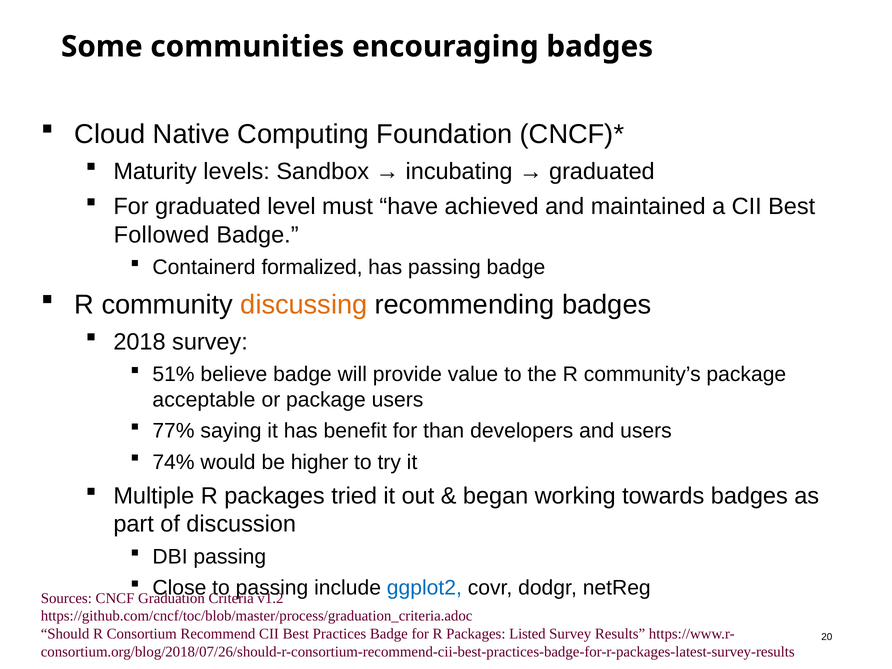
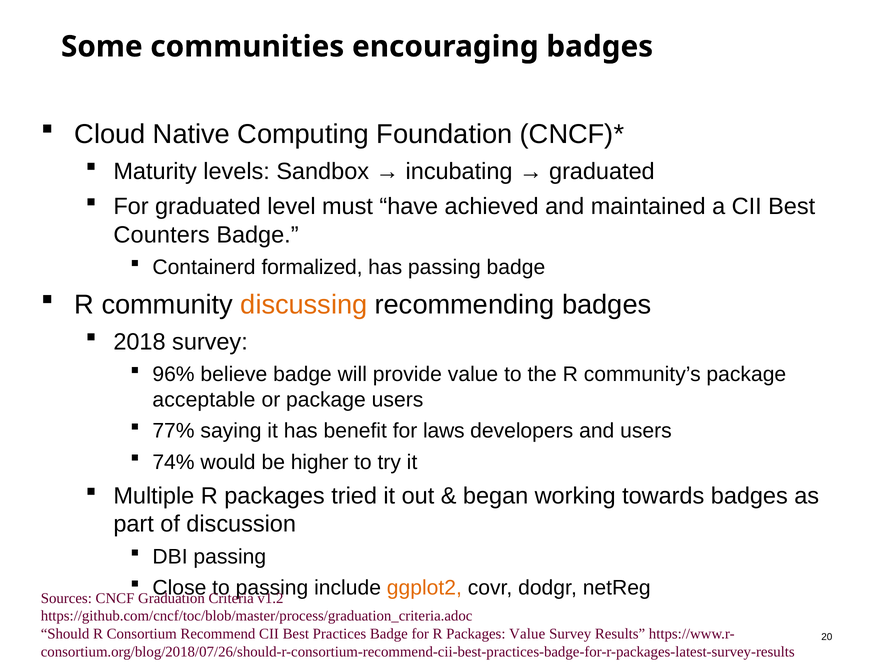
Followed: Followed -> Counters
51%: 51% -> 96%
than: than -> laws
ggplot2 colour: blue -> orange
Packages Listed: Listed -> Value
